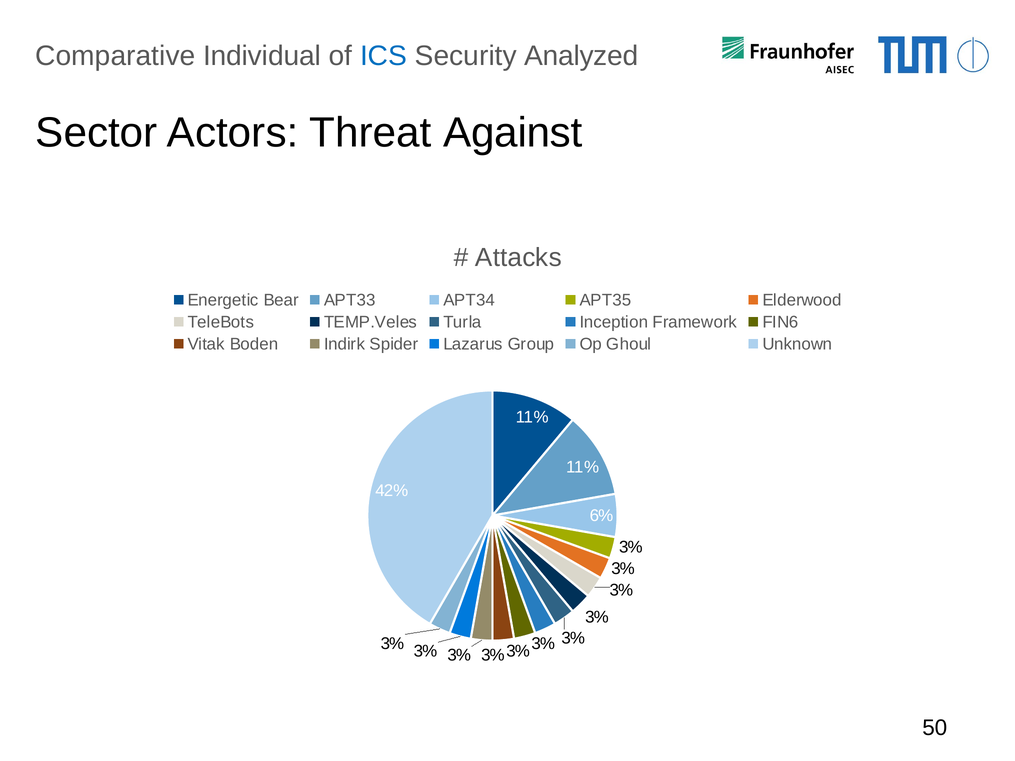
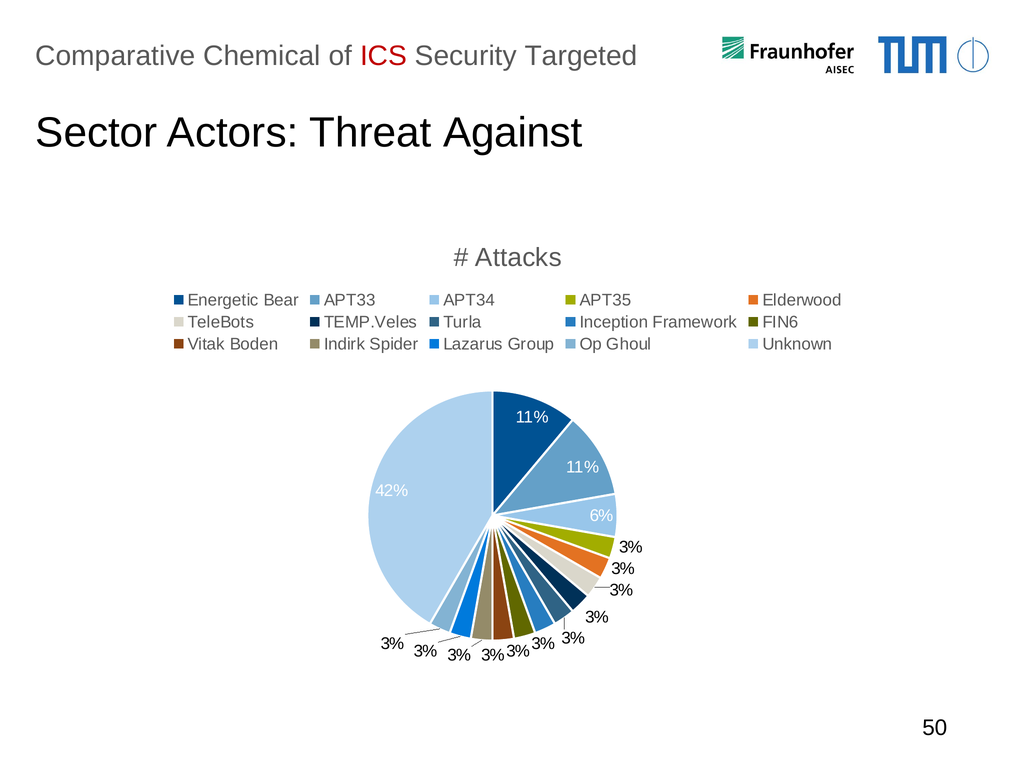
Individual: Individual -> Chemical
ICS colour: blue -> red
Analyzed: Analyzed -> Targeted
